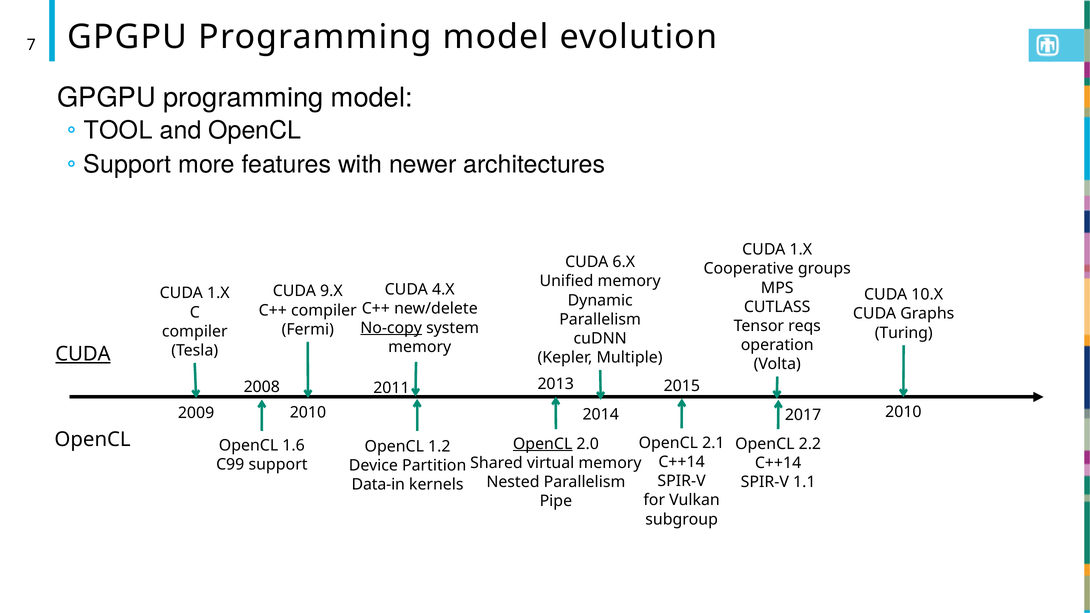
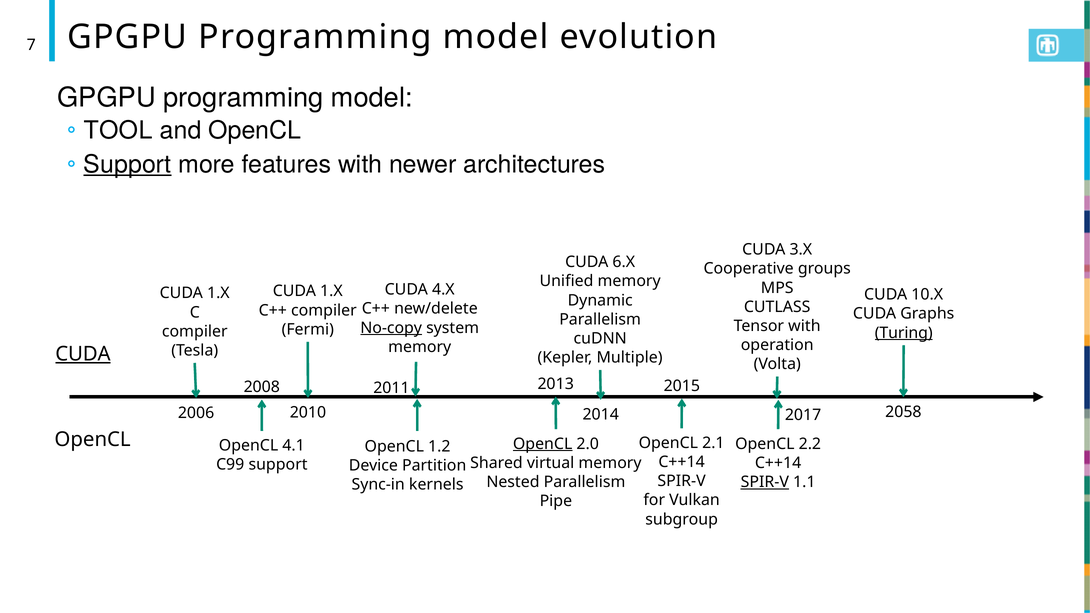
Support at (127, 165) underline: none -> present
1.X at (801, 250): 1.X -> 3.X
9.X at (331, 291): 9.X -> 1.X
Tensor reqs: reqs -> with
Turing underline: none -> present
2010 at (903, 412): 2010 -> 2058
2009: 2009 -> 2006
1.6: 1.6 -> 4.1
SPIR-V at (765, 482) underline: none -> present
Data-in: Data-in -> Sync-in
